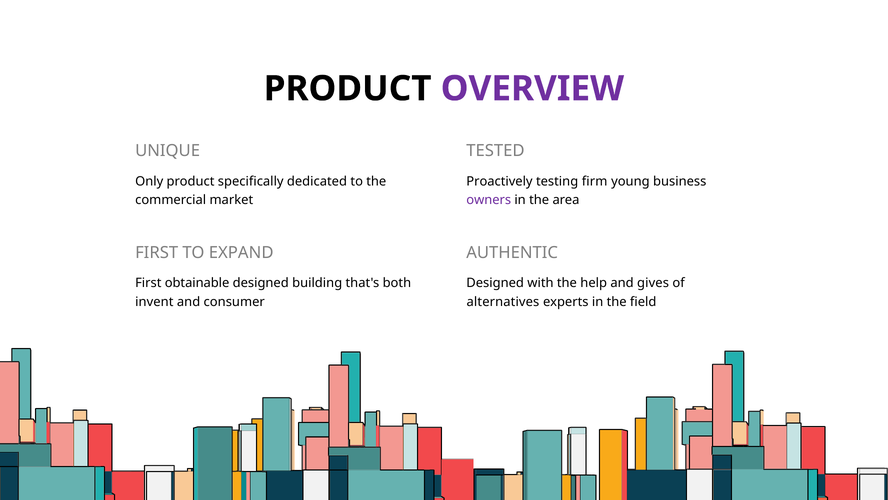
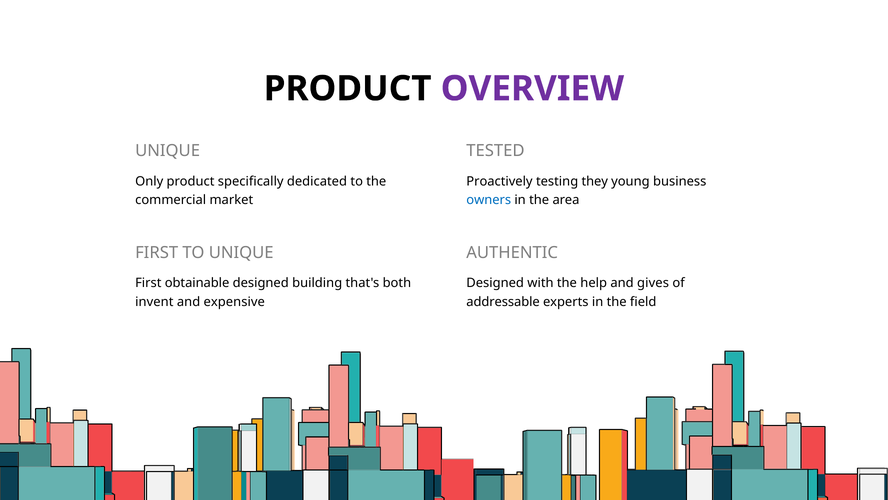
firm: firm -> they
owners colour: purple -> blue
TO EXPAND: EXPAND -> UNIQUE
consumer: consumer -> expensive
alternatives: alternatives -> addressable
